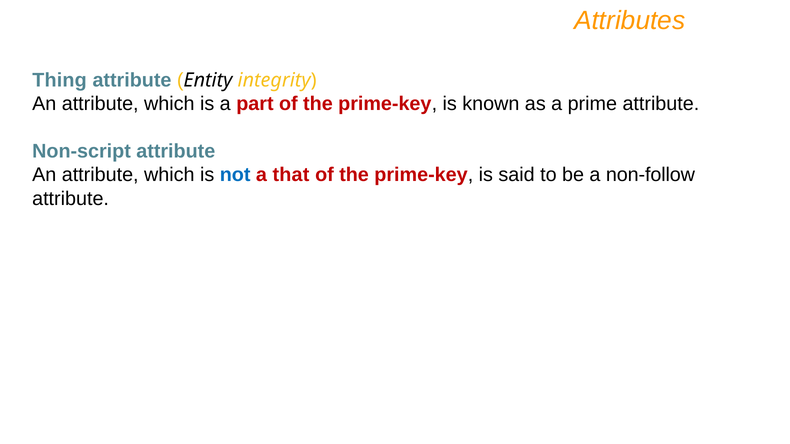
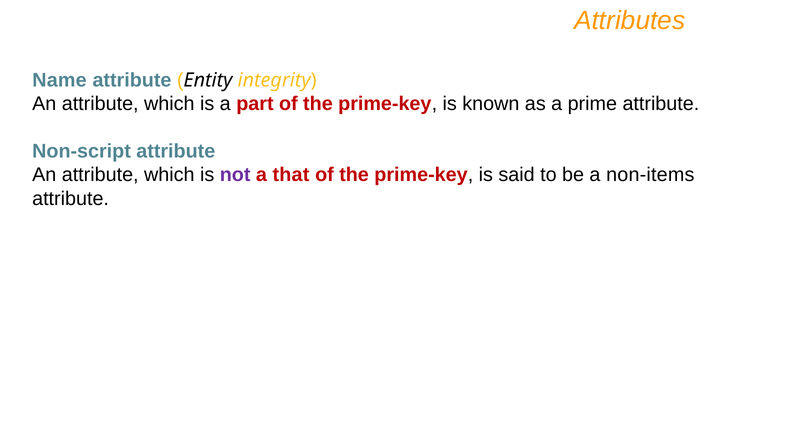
Thing: Thing -> Name
not colour: blue -> purple
non-follow: non-follow -> non-items
